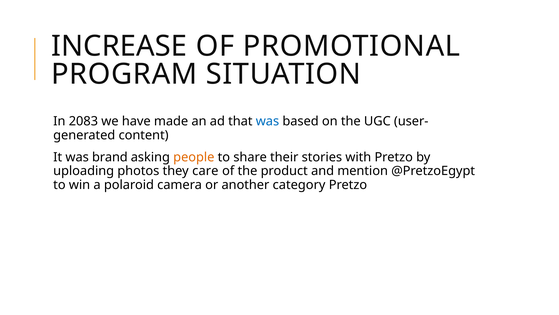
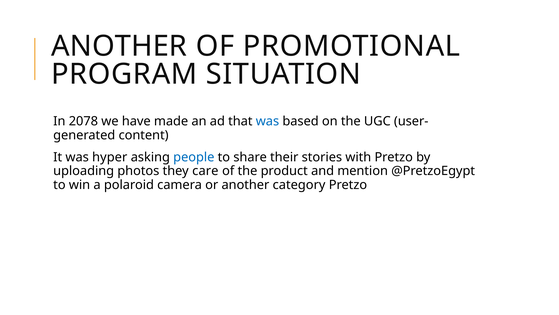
INCREASE at (119, 46): INCREASE -> ANOTHER
2083: 2083 -> 2078
brand: brand -> hyper
people colour: orange -> blue
